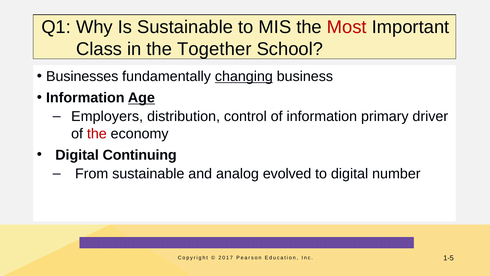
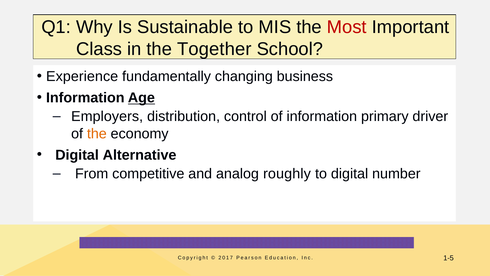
Businesses: Businesses -> Experience
changing underline: present -> none
the at (97, 134) colour: red -> orange
Continuing: Continuing -> Alternative
From sustainable: sustainable -> competitive
evolved: evolved -> roughly
